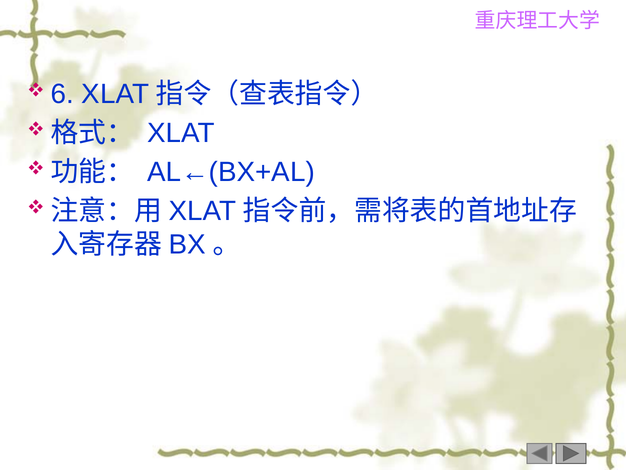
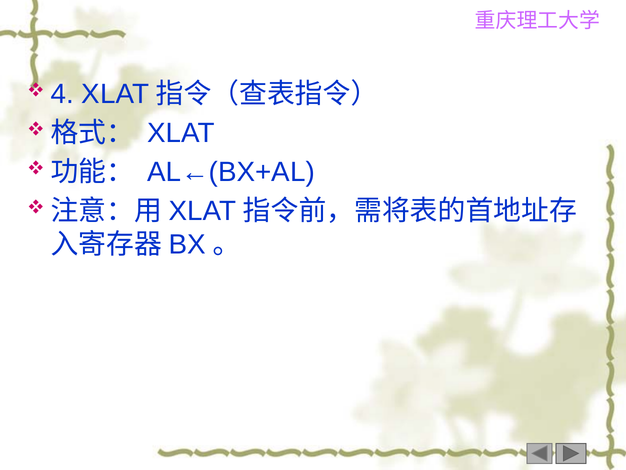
6: 6 -> 4
